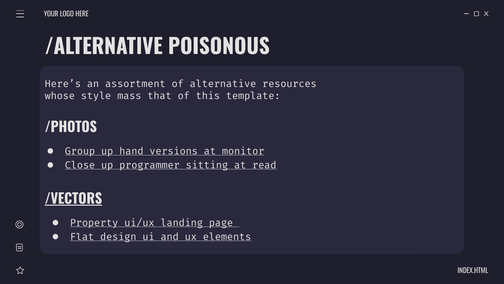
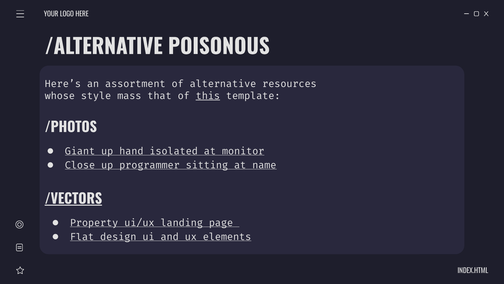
this underline: none -> present
Group: Group -> Giant
versions: versions -> isolated
read: read -> name
